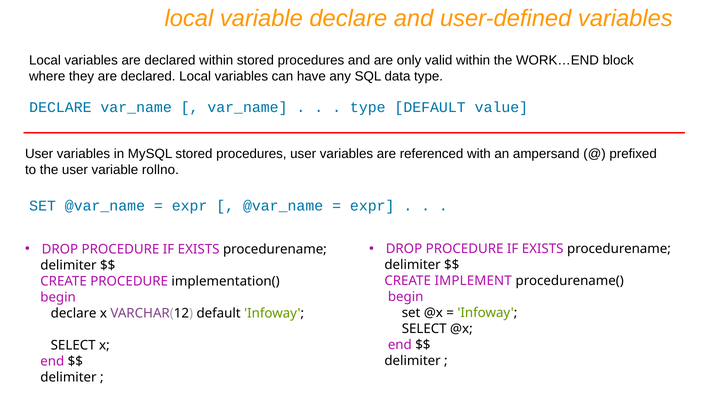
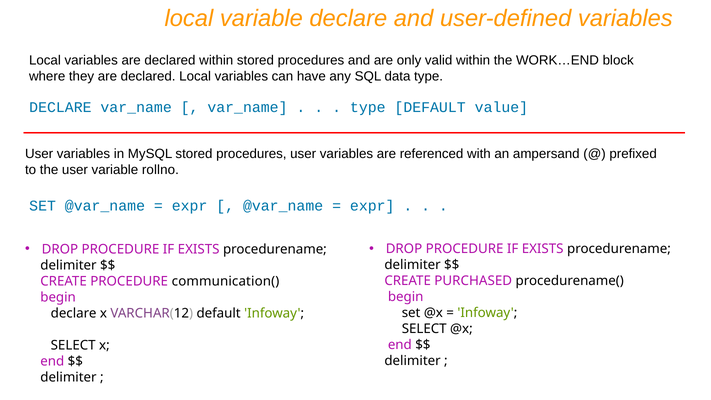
IMPLEMENT: IMPLEMENT -> PURCHASED
implementation(: implementation( -> communication(
